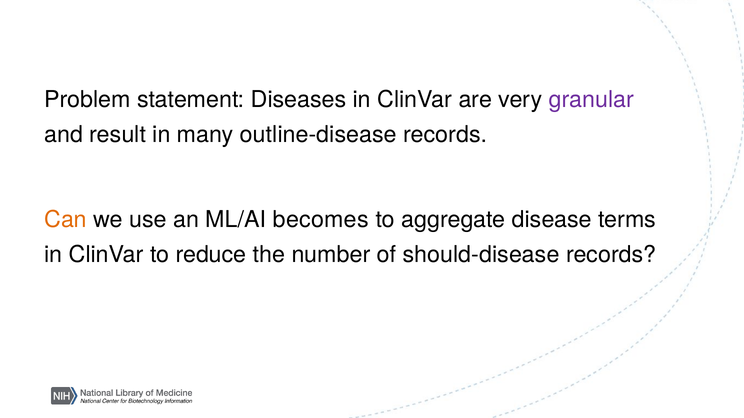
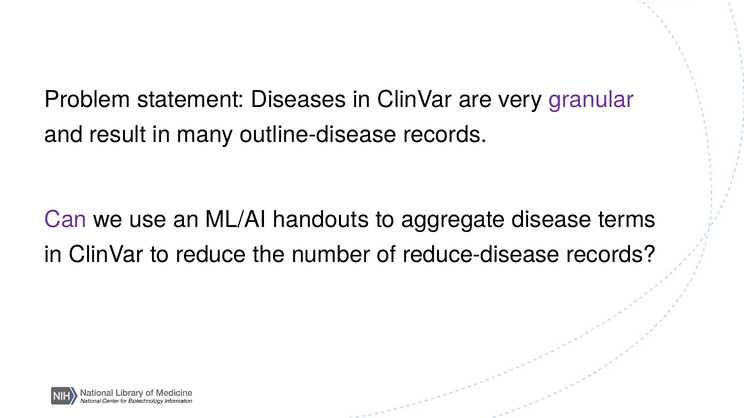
Can colour: orange -> purple
becomes: becomes -> handouts
should-disease: should-disease -> reduce-disease
